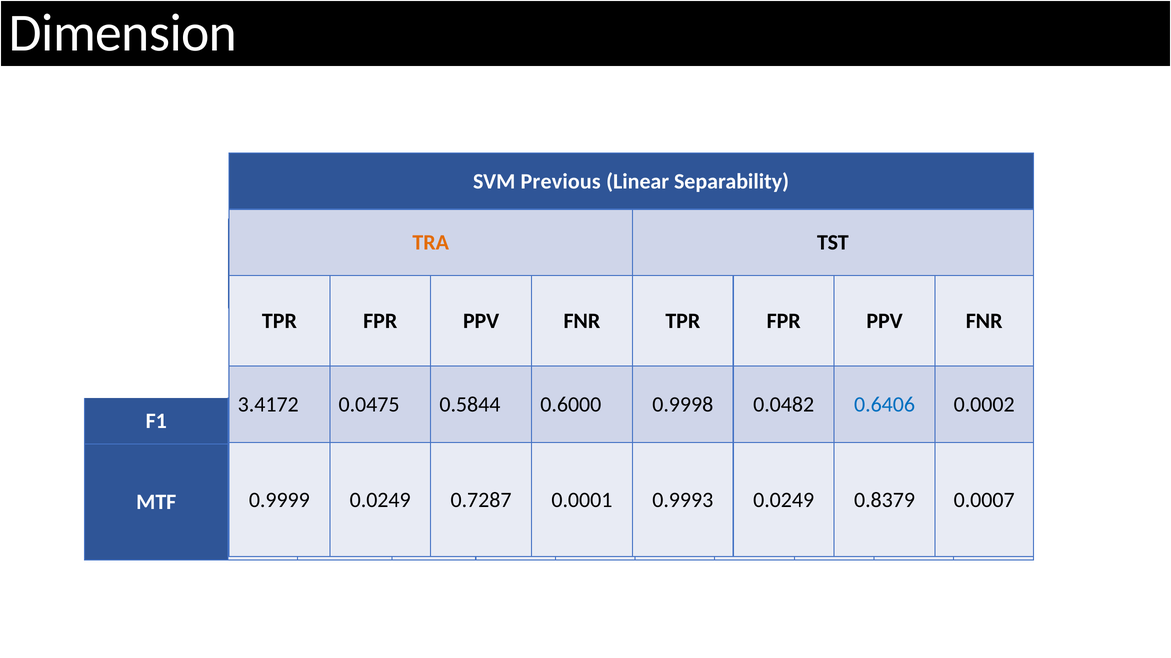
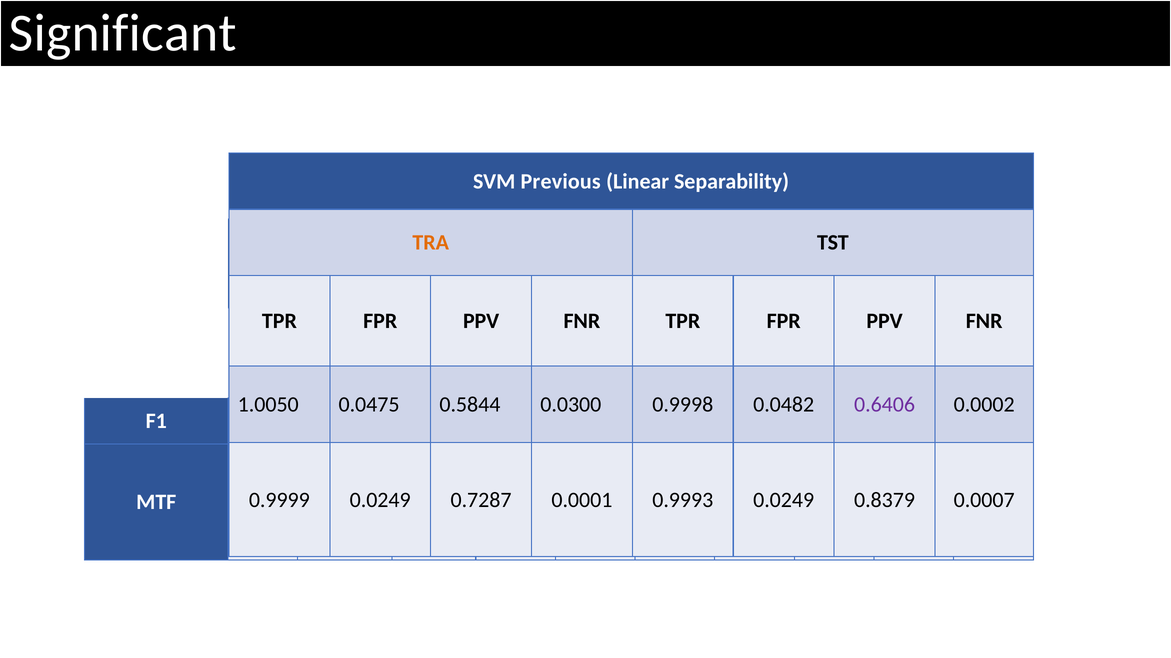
Dimension: Dimension -> Significant
3.4172: 3.4172 -> 1.0050
0.6000: 0.6000 -> 0.0300
0.6406 colour: blue -> purple
